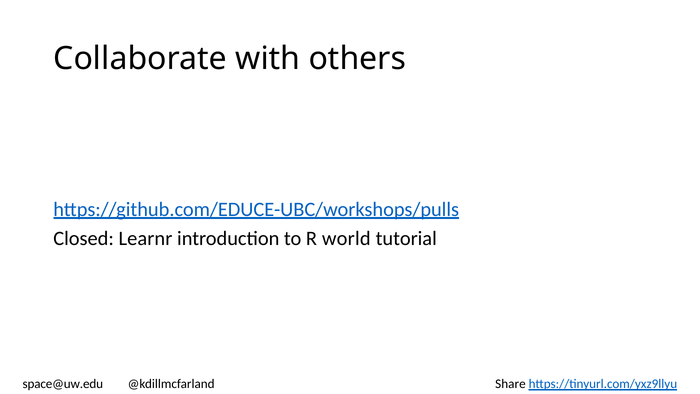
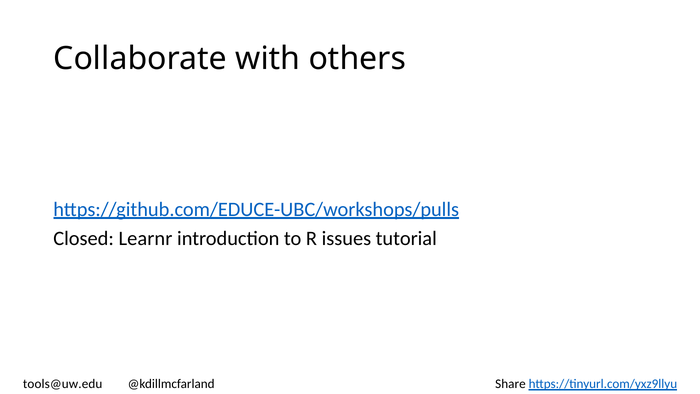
world: world -> issues
space@uw.edu: space@uw.edu -> tools@uw.edu
